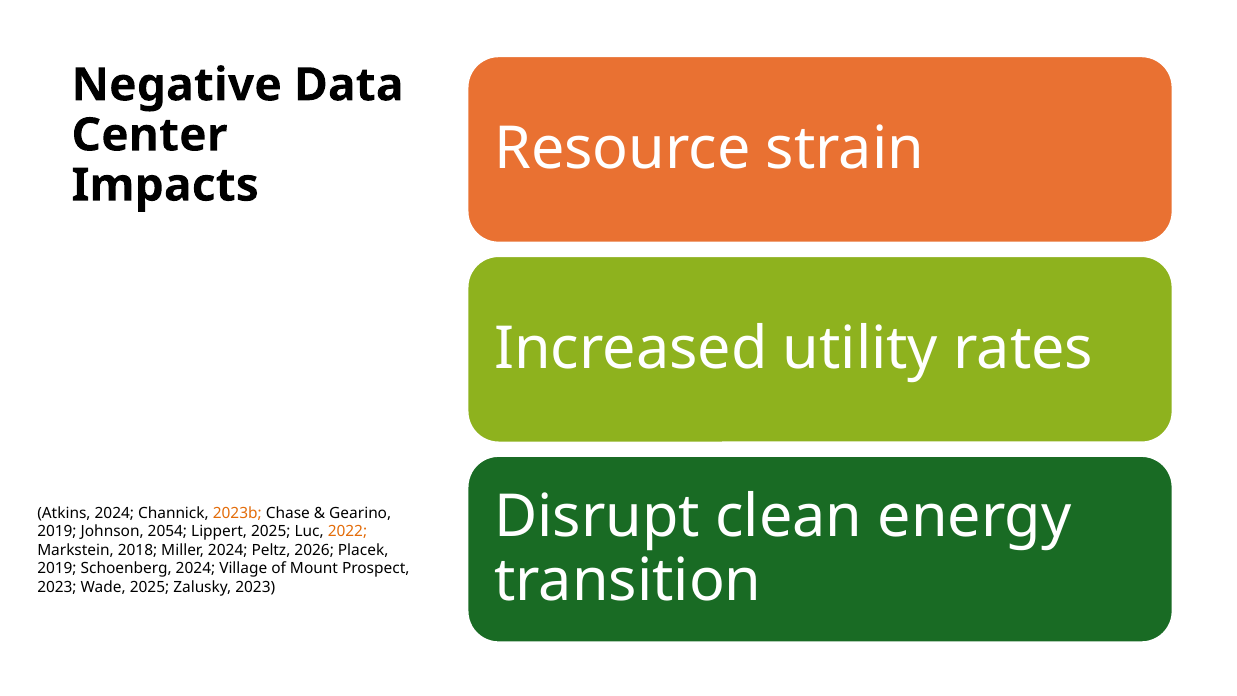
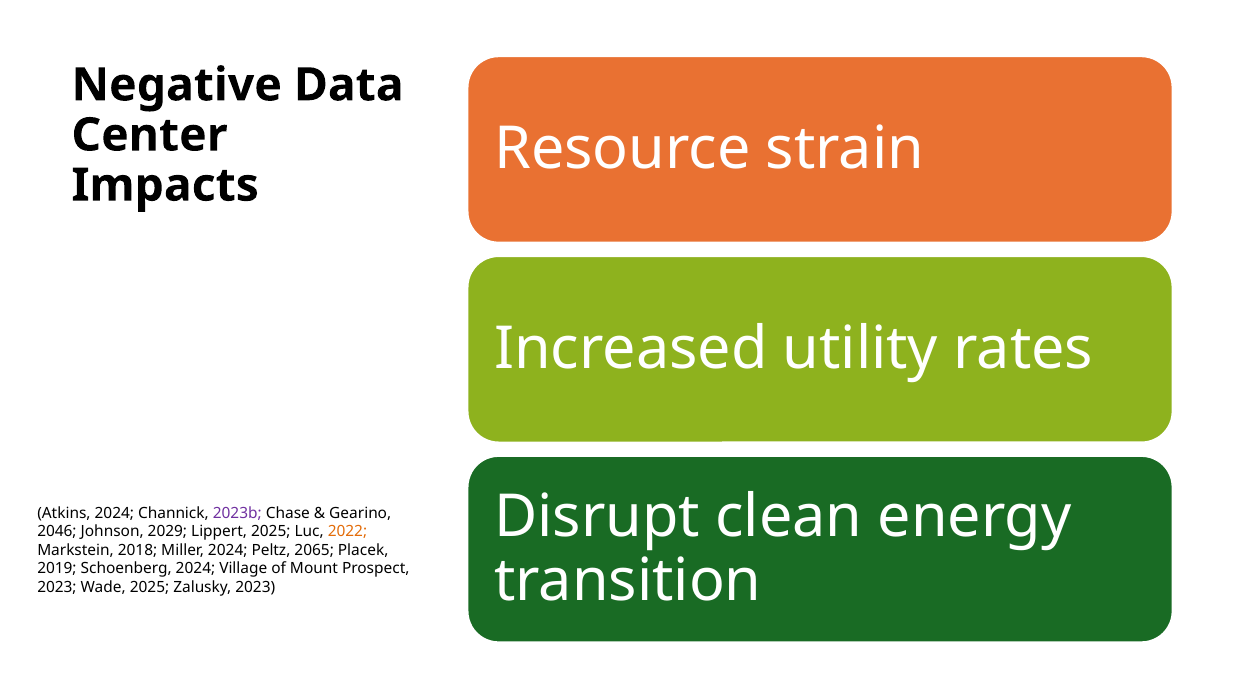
2023b colour: orange -> purple
2019 at (57, 531): 2019 -> 2046
2054: 2054 -> 2029
2026: 2026 -> 2065
